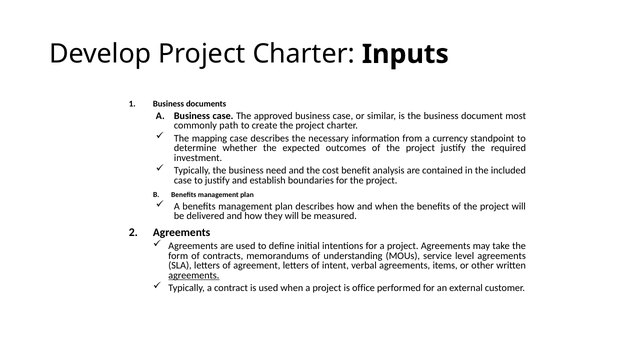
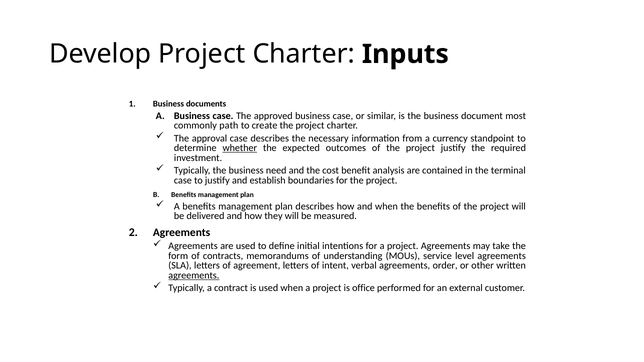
mapping: mapping -> approval
whether underline: none -> present
included: included -> terminal
items: items -> order
